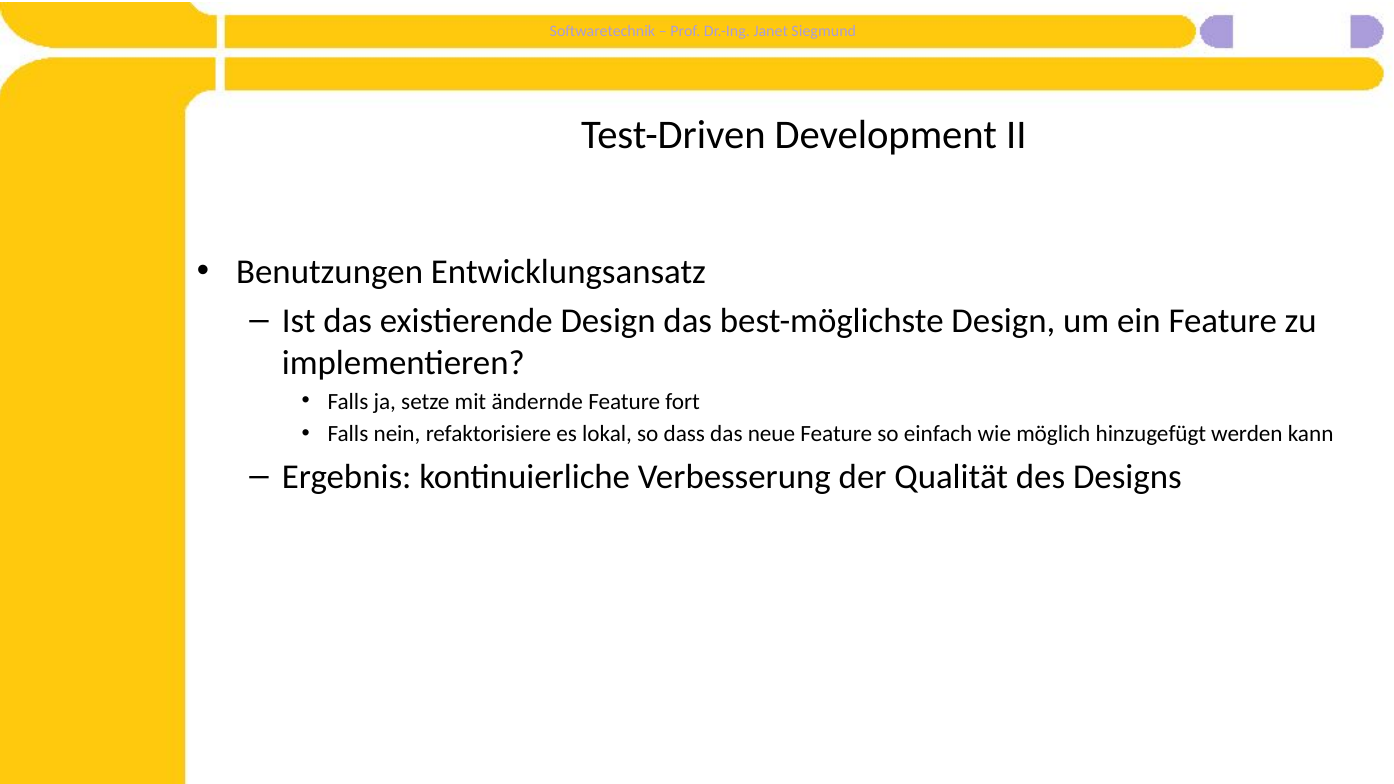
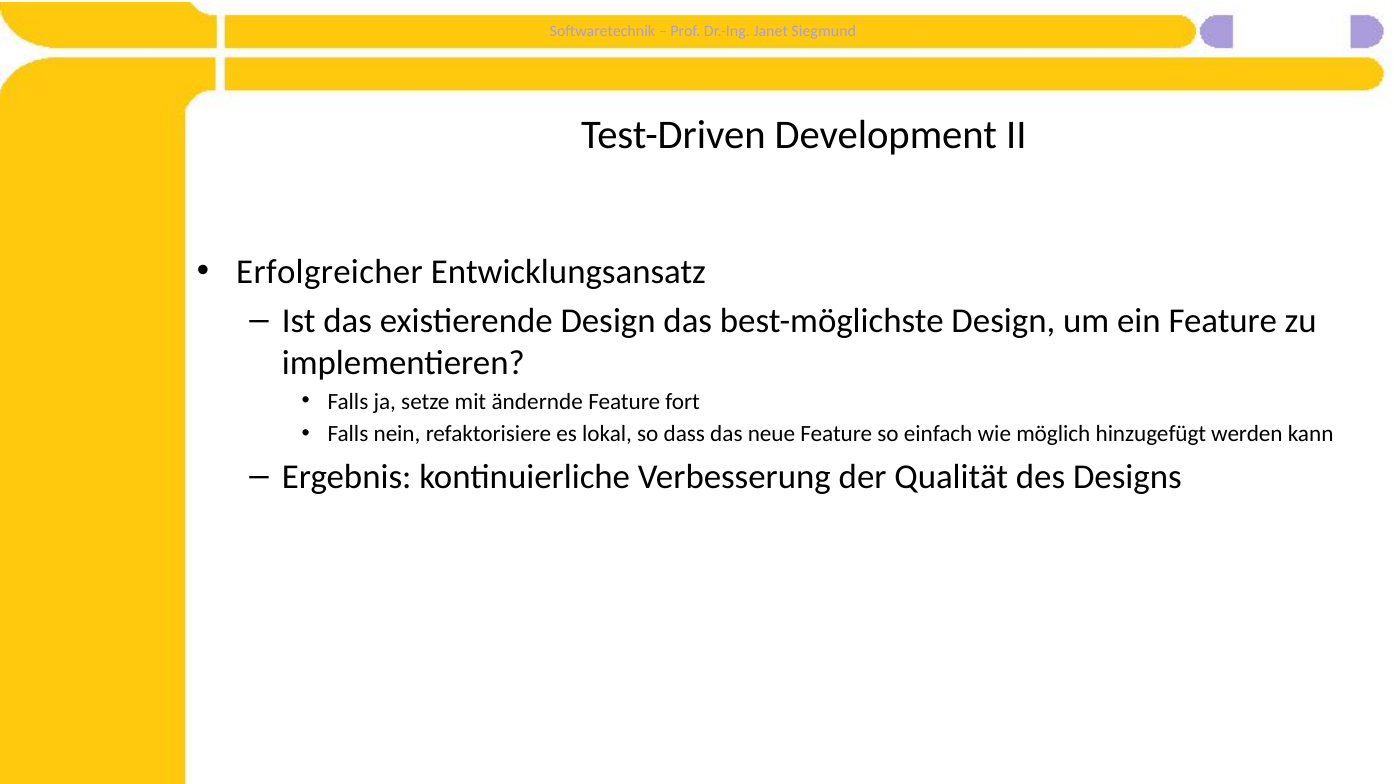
Benutzungen: Benutzungen -> Erfolgreicher
